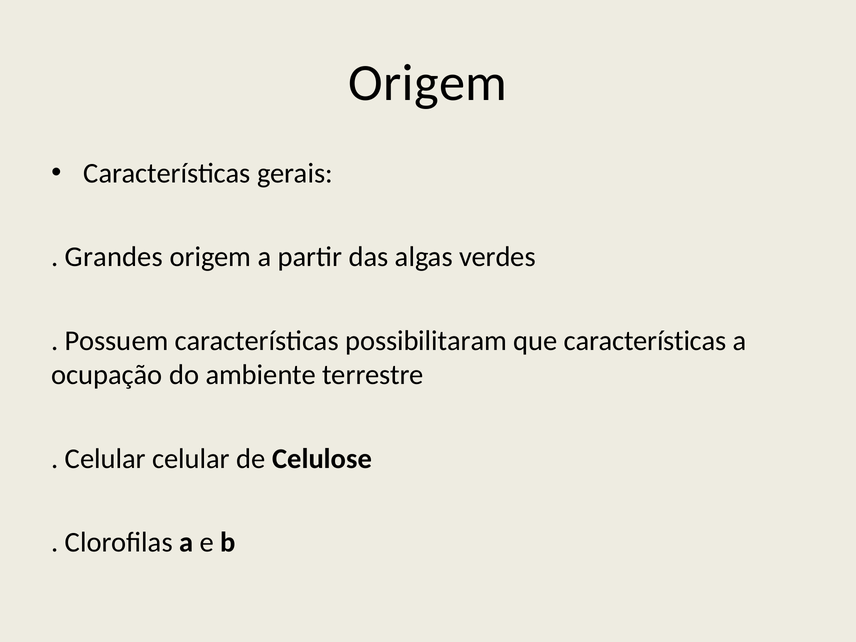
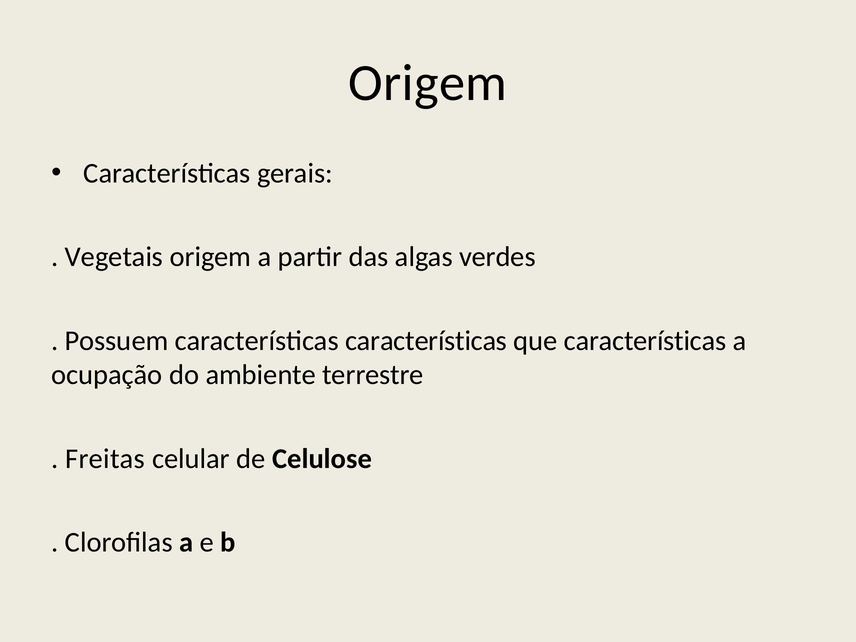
Grandes: Grandes -> Vegetais
características possibilitaram: possibilitaram -> características
Celular at (105, 459): Celular -> Freitas
